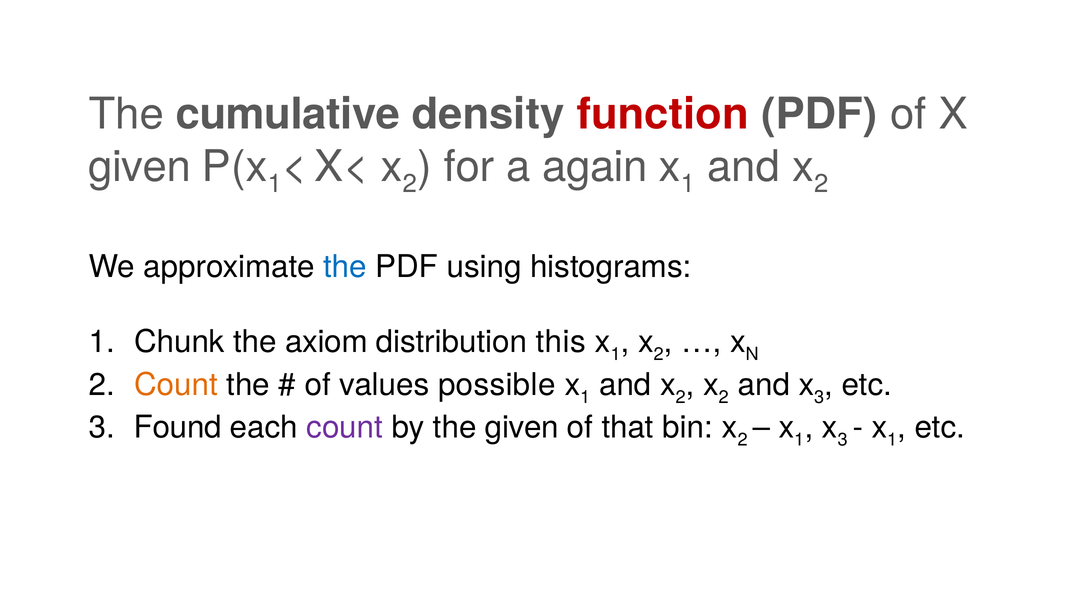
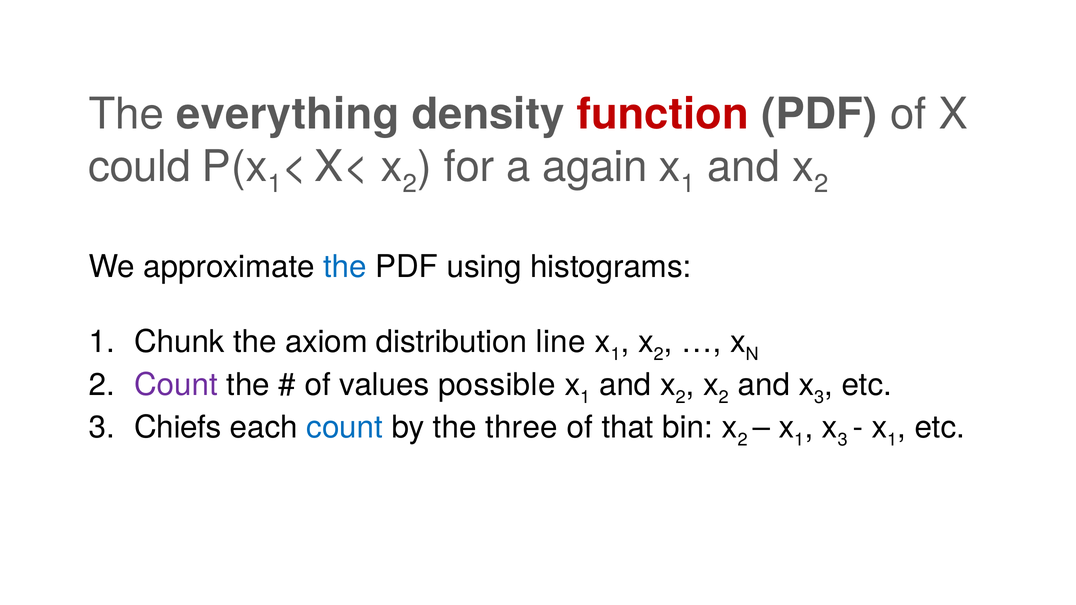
cumulative: cumulative -> everything
given at (140, 167): given -> could
this: this -> line
Count at (176, 385) colour: orange -> purple
Found: Found -> Chiefs
count at (345, 428) colour: purple -> blue
the given: given -> three
